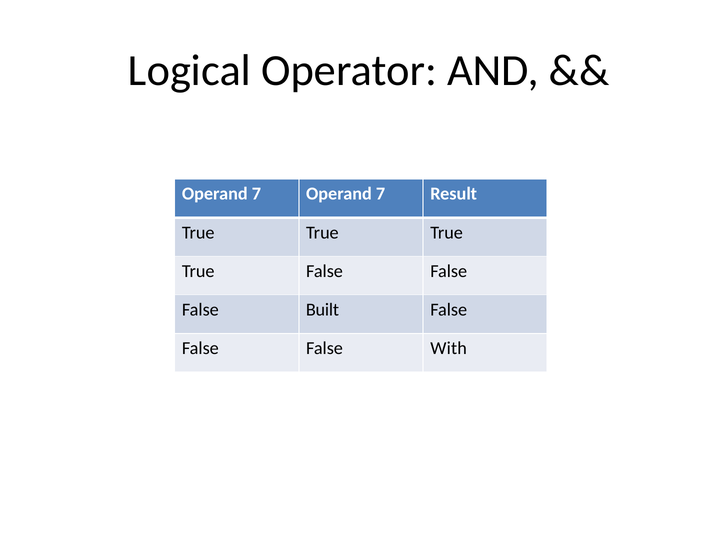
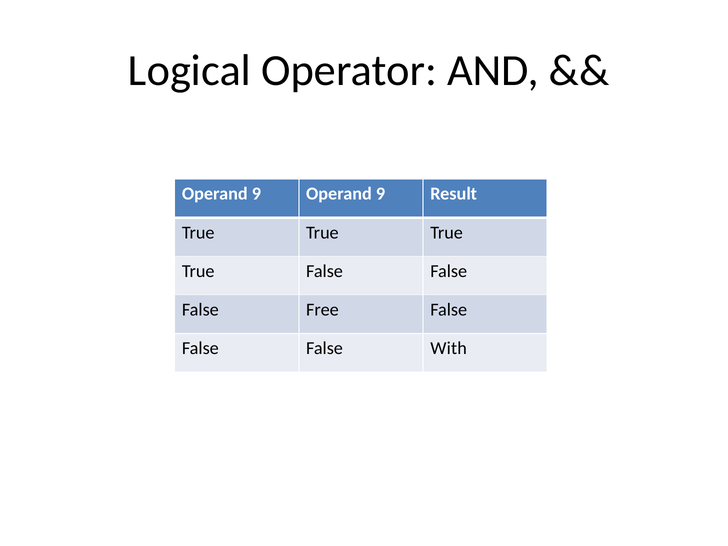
7 at (256, 194): 7 -> 9
7 at (381, 194): 7 -> 9
Built: Built -> Free
